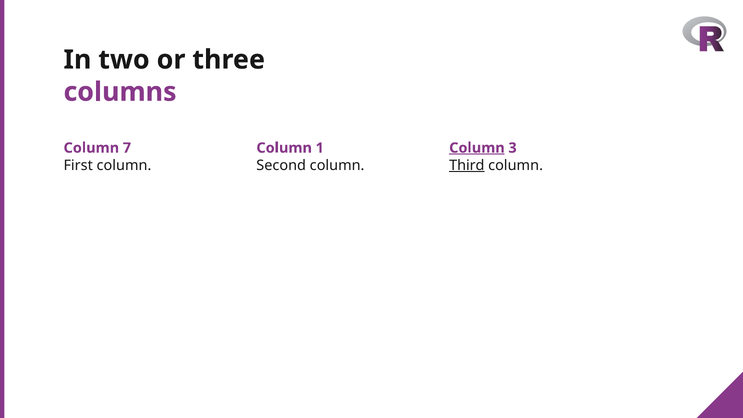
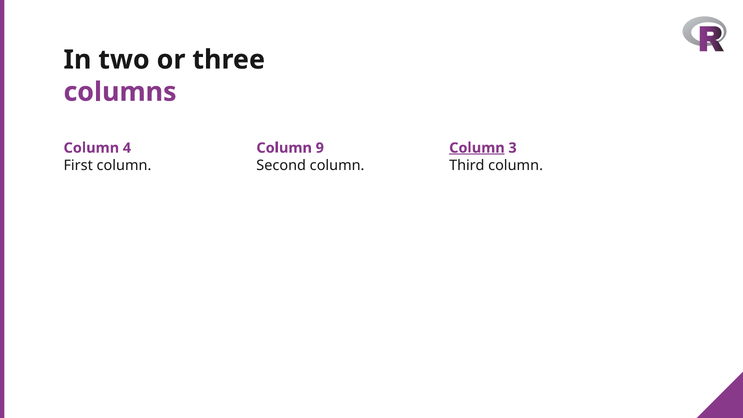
7: 7 -> 4
1: 1 -> 9
Third underline: present -> none
